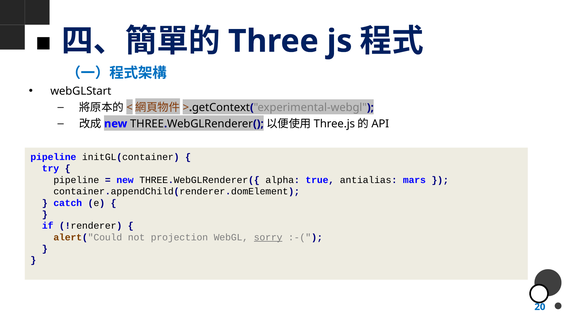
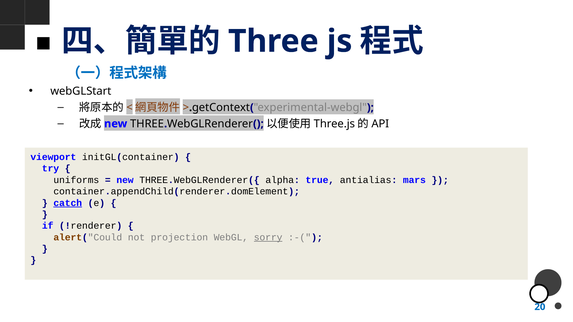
pipeline at (53, 157): pipeline -> viewport
pipeline at (76, 180): pipeline -> uniforms
catch underline: none -> present
